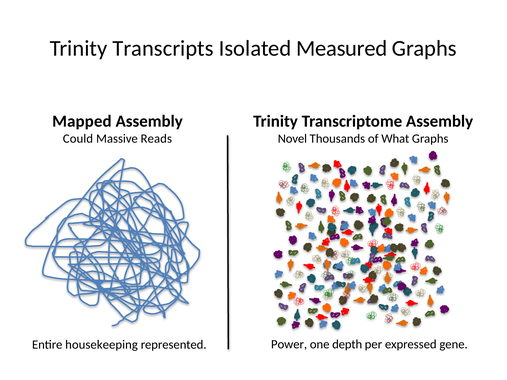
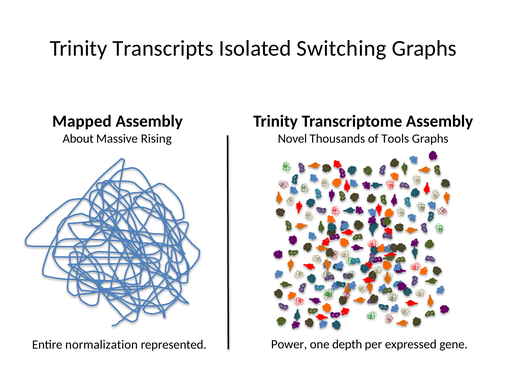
Measured: Measured -> Switching
Could: Could -> About
Reads: Reads -> Rising
What: What -> Tools
housekeeping: housekeeping -> normalization
